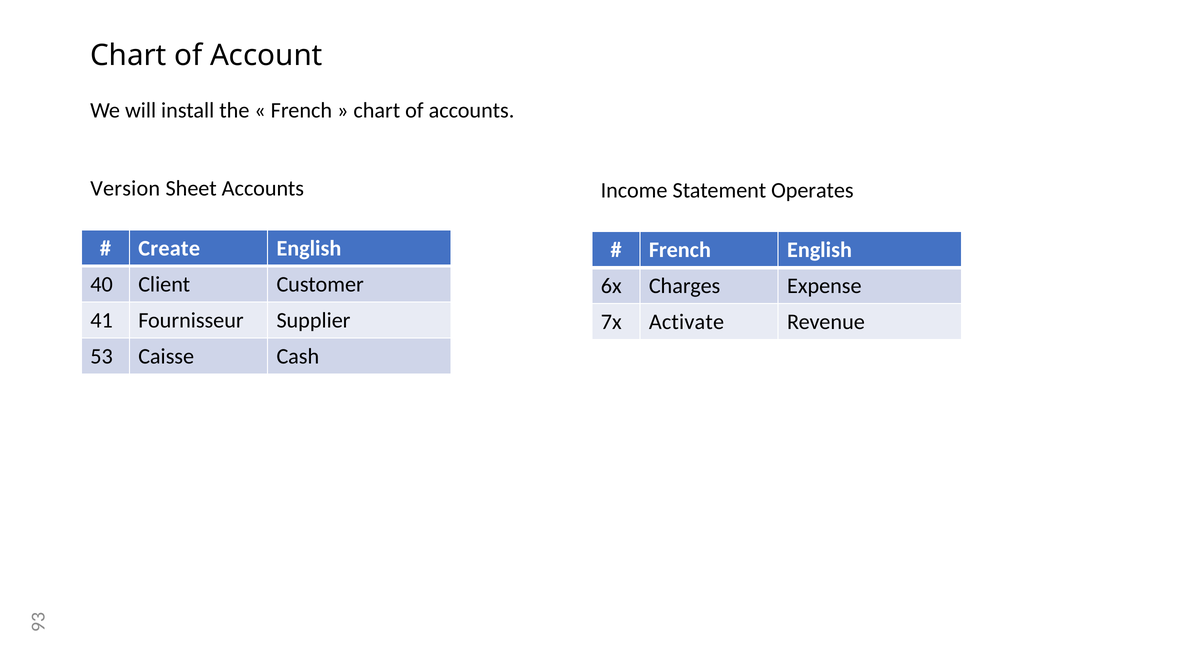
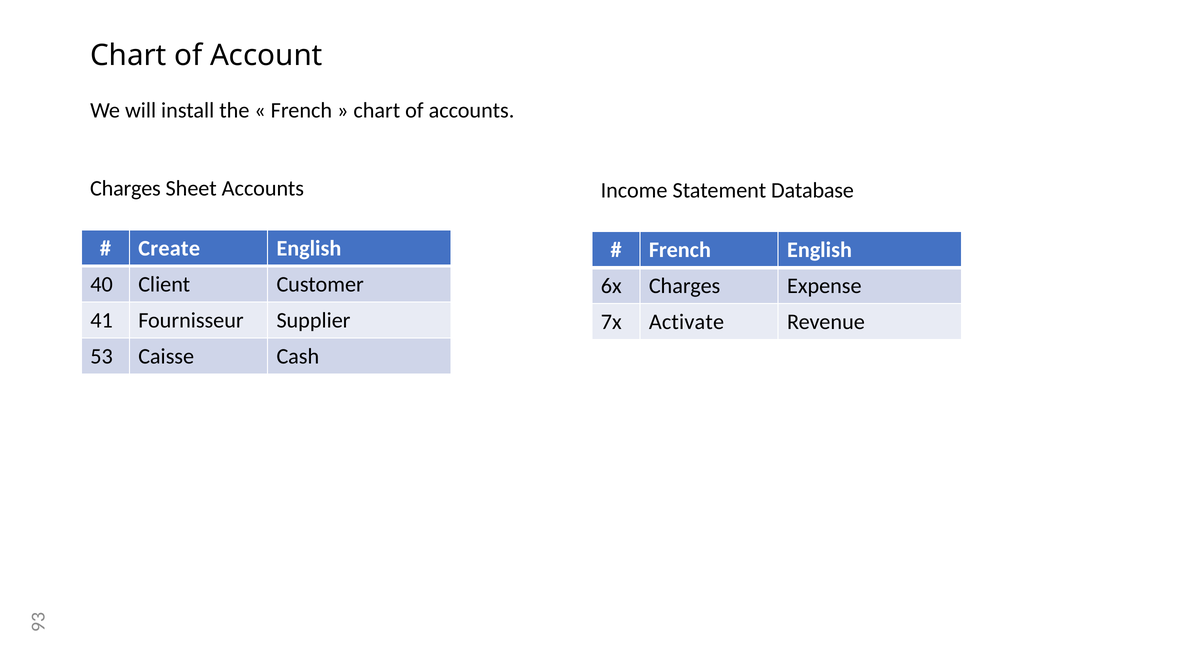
Version at (125, 189): Version -> Charges
Operates: Operates -> Database
